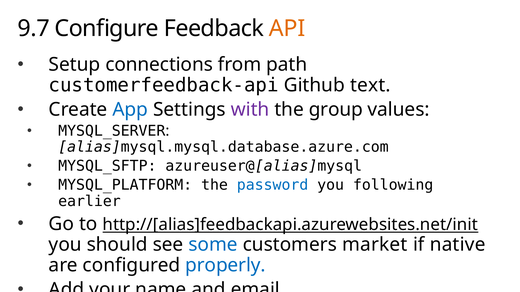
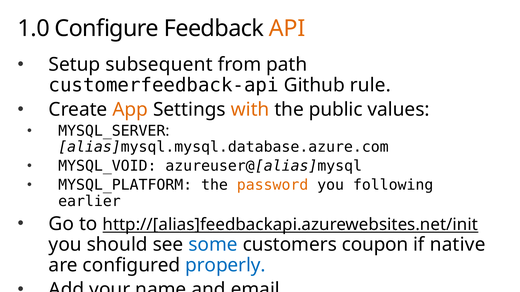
9.7: 9.7 -> 1.0
connections: connections -> subsequent
text: text -> rule
App colour: blue -> orange
with colour: purple -> orange
group: group -> public
MYSQL_SFTP: MYSQL_SFTP -> MYSQL_VOID
password colour: blue -> orange
market: market -> coupon
